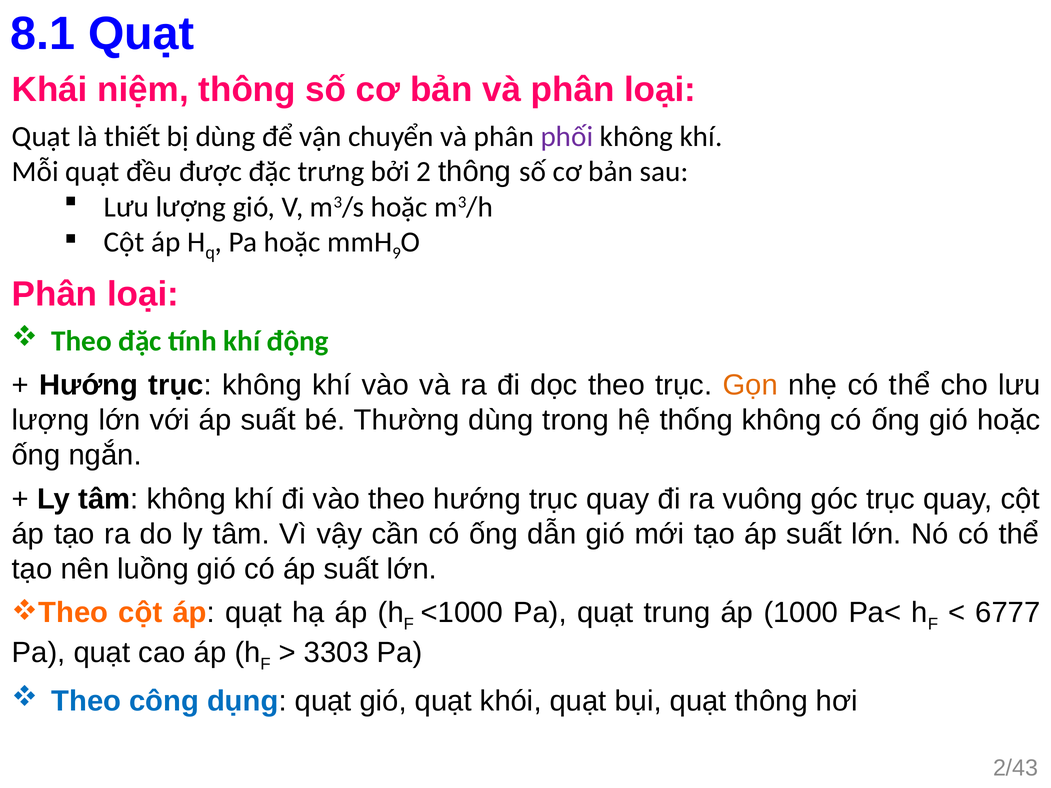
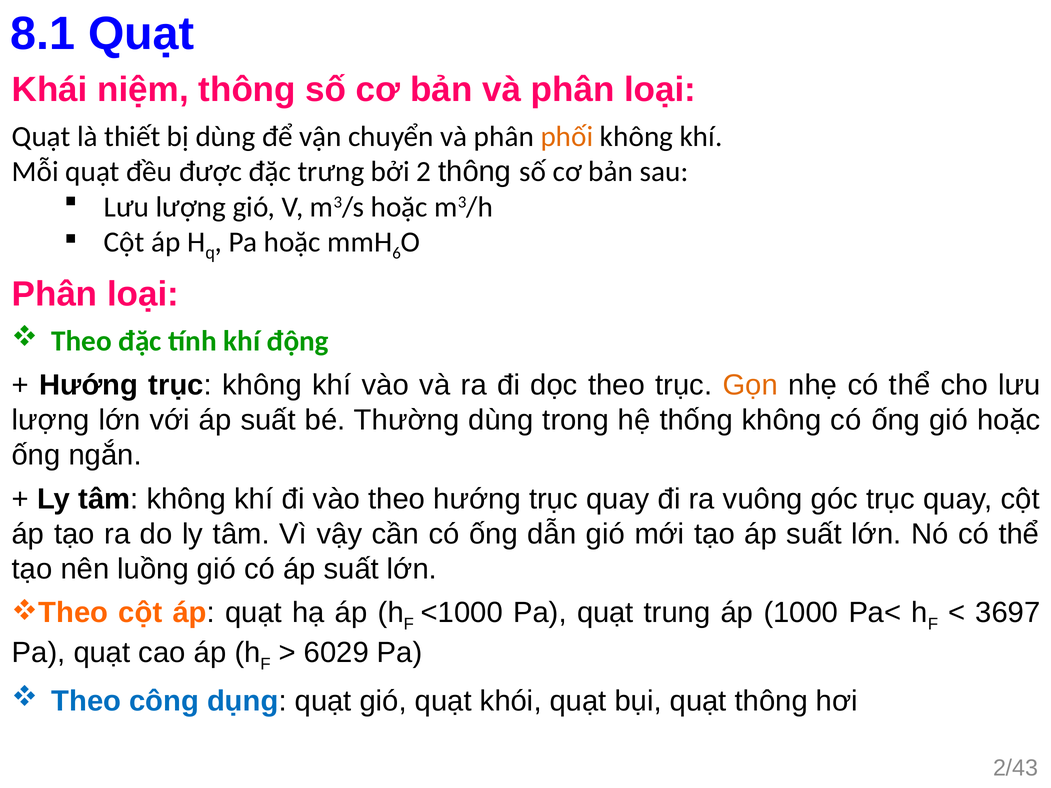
phối colour: purple -> orange
9: 9 -> 6
6777: 6777 -> 3697
3303: 3303 -> 6029
